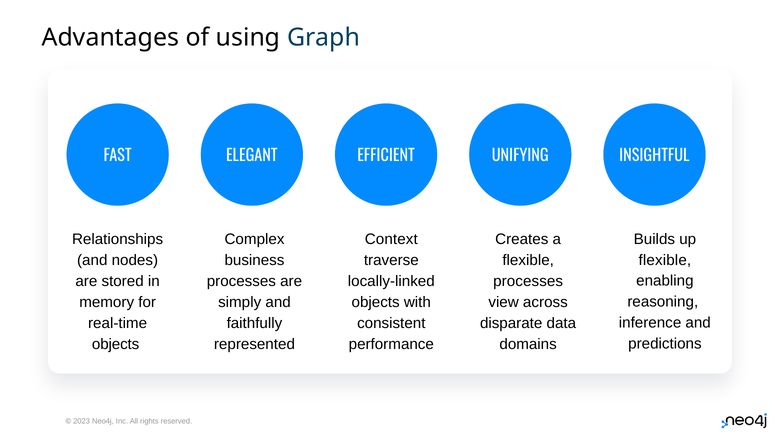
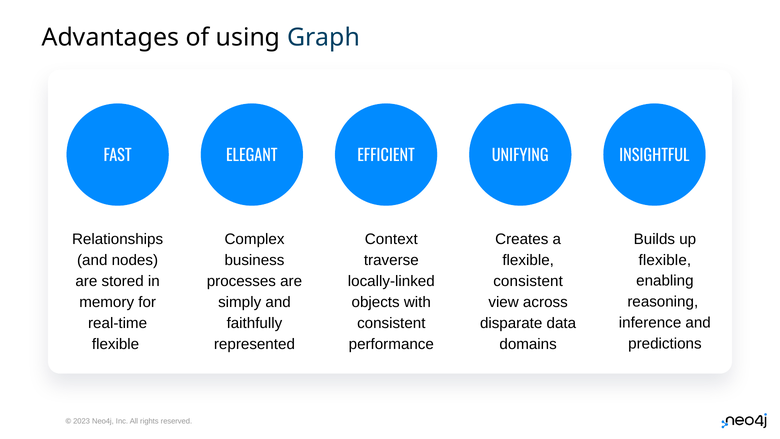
processes at (528, 281): processes -> consistent
objects at (116, 344): objects -> flexible
